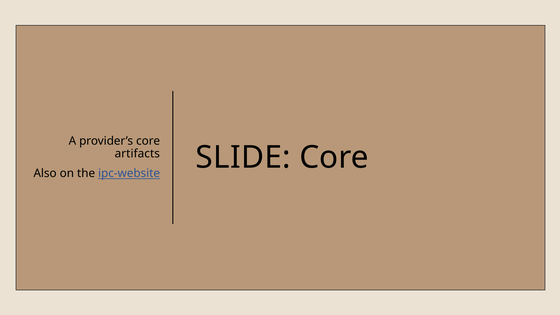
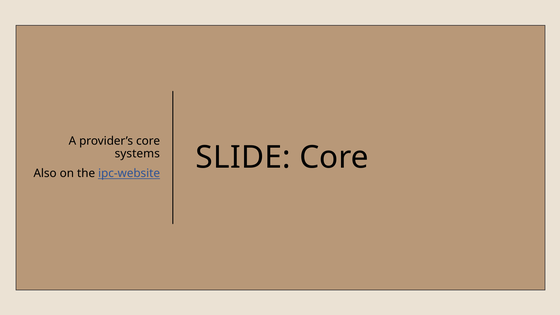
artifacts: artifacts -> systems
